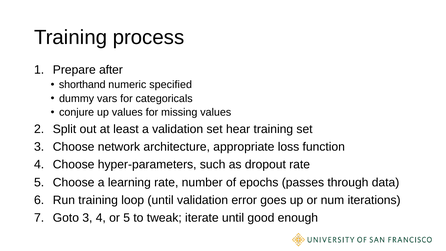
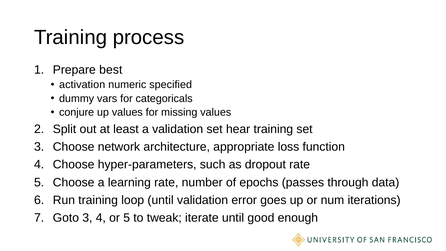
after: after -> best
shorthand: shorthand -> activation
